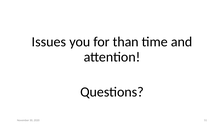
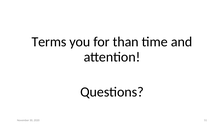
Issues: Issues -> Terms
